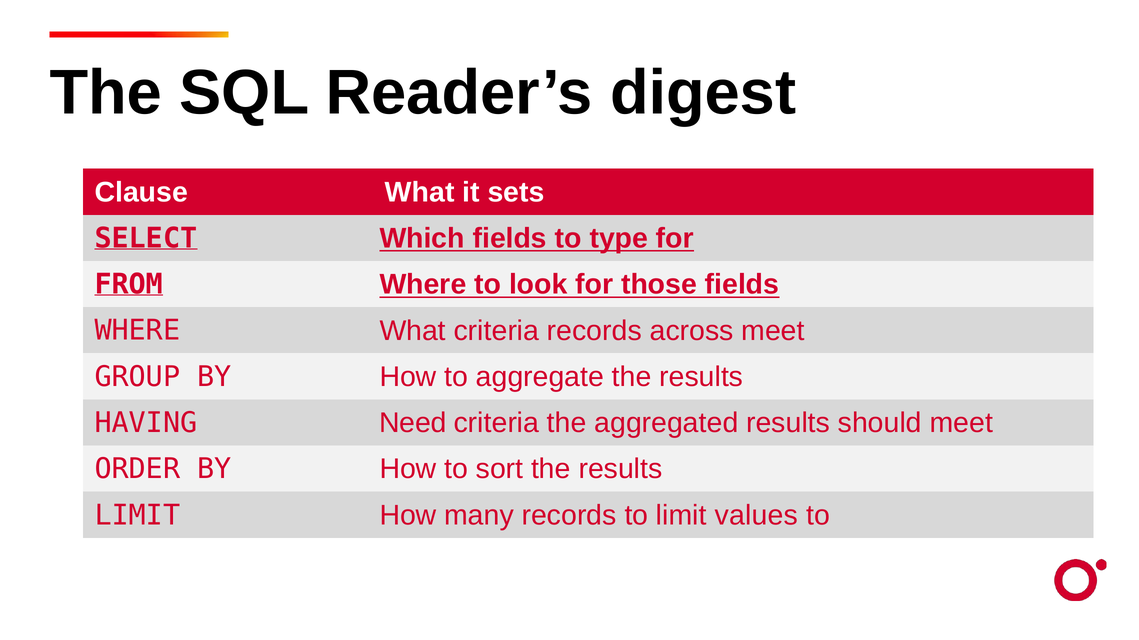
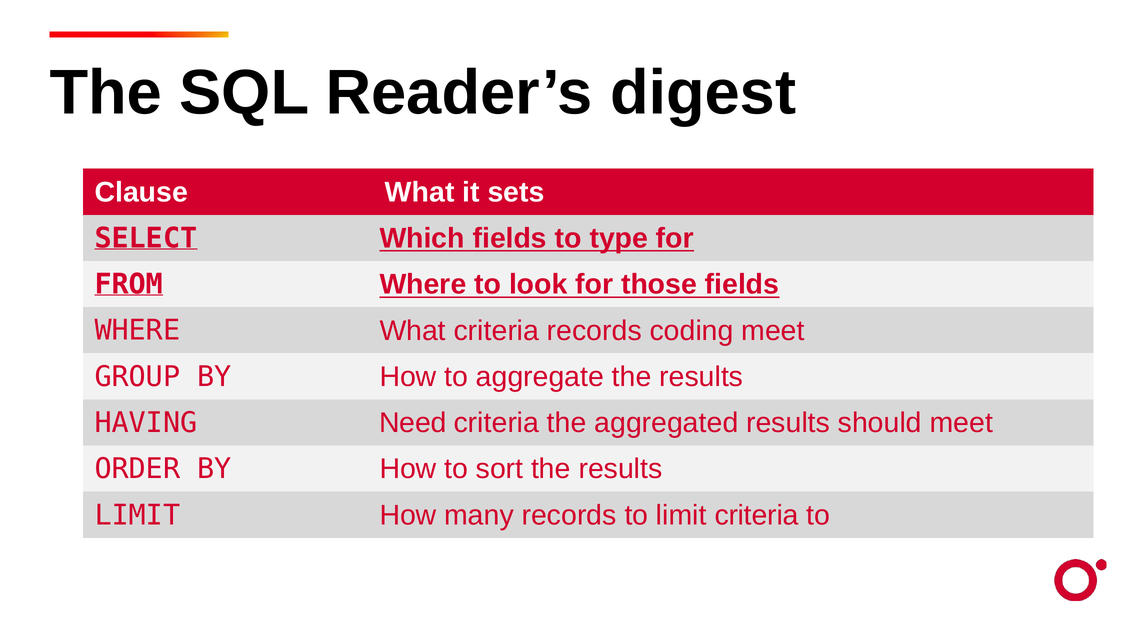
across: across -> coding
limit values: values -> criteria
